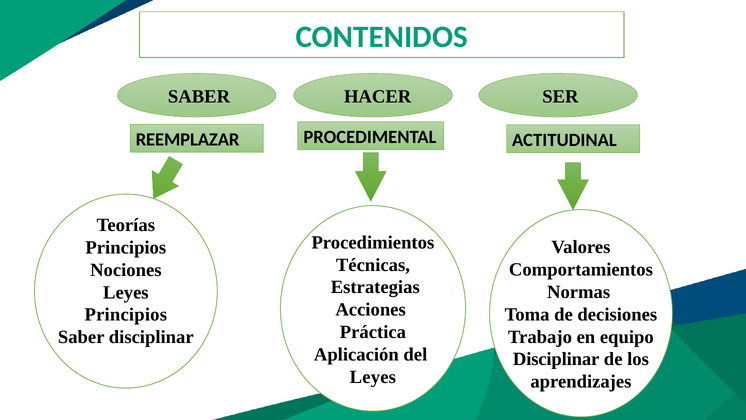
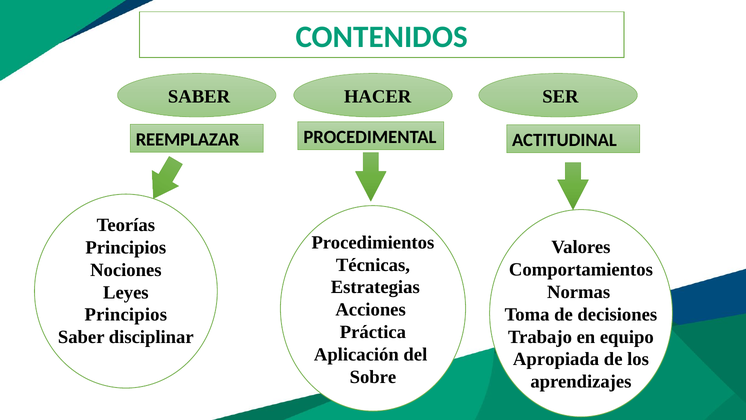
Disciplinar at (556, 359): Disciplinar -> Apropiada
Leyes at (373, 377): Leyes -> Sobre
